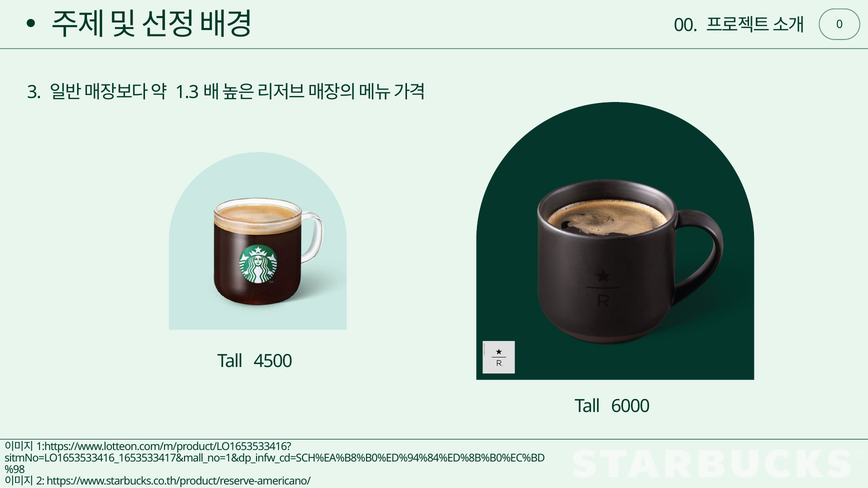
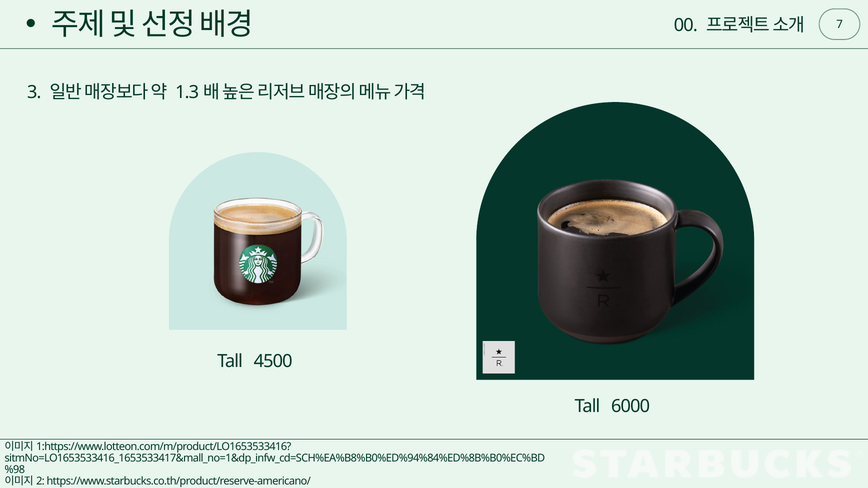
0: 0 -> 7
